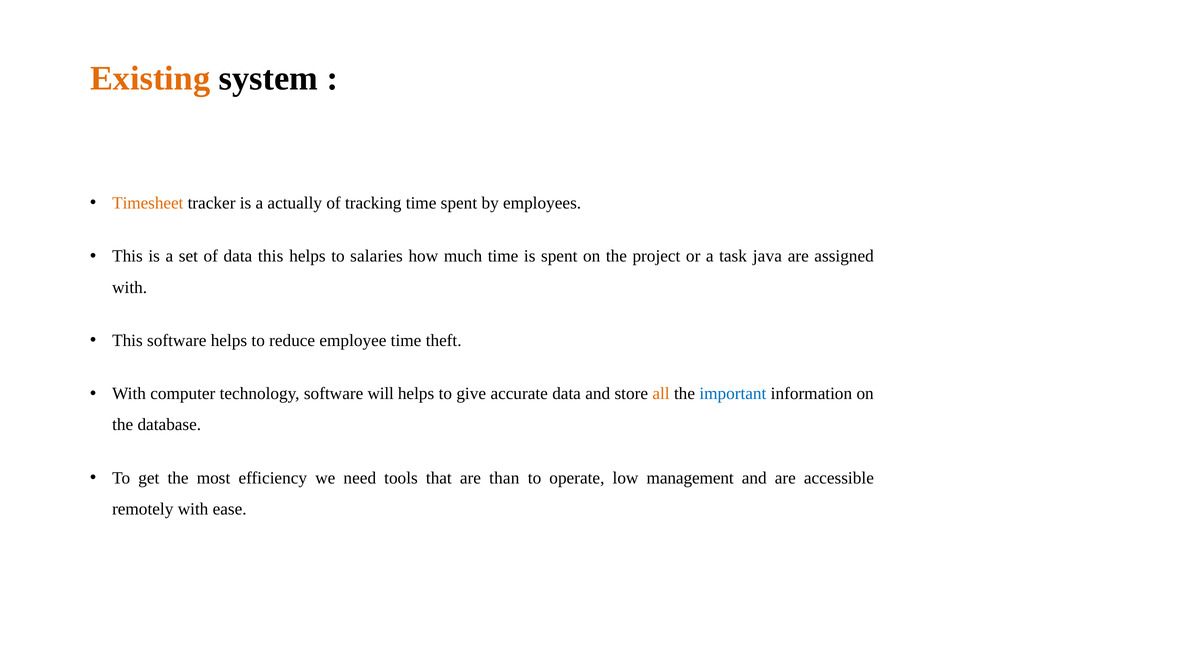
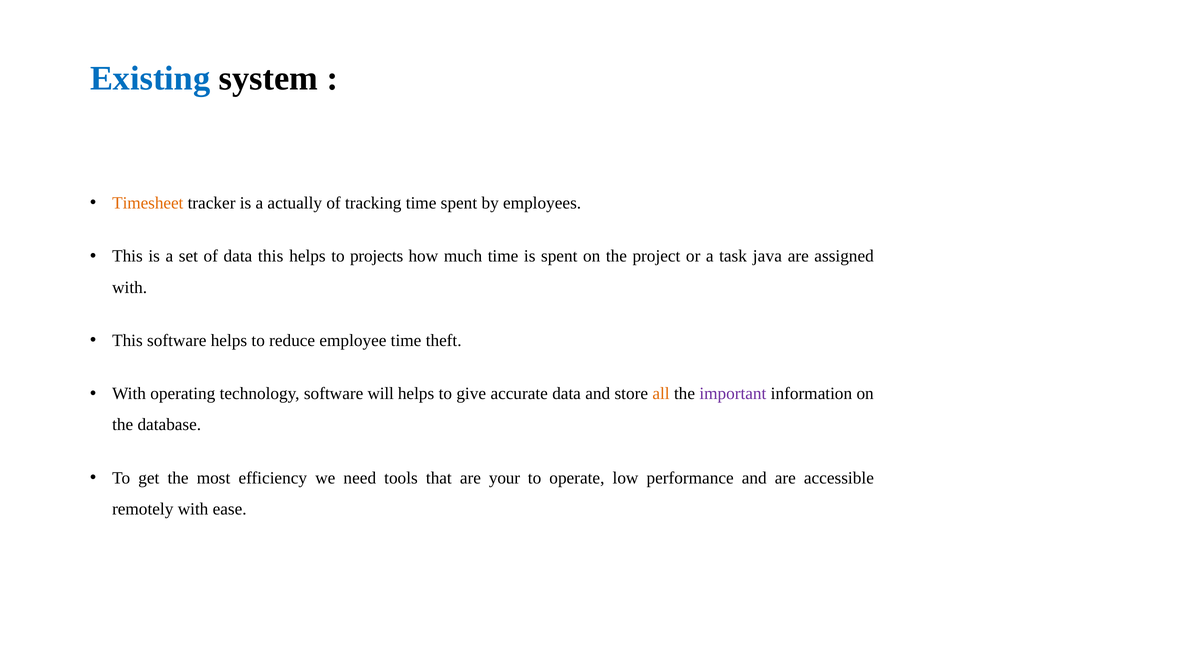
Existing colour: orange -> blue
salaries: salaries -> projects
computer: computer -> operating
important colour: blue -> purple
than: than -> your
management: management -> performance
